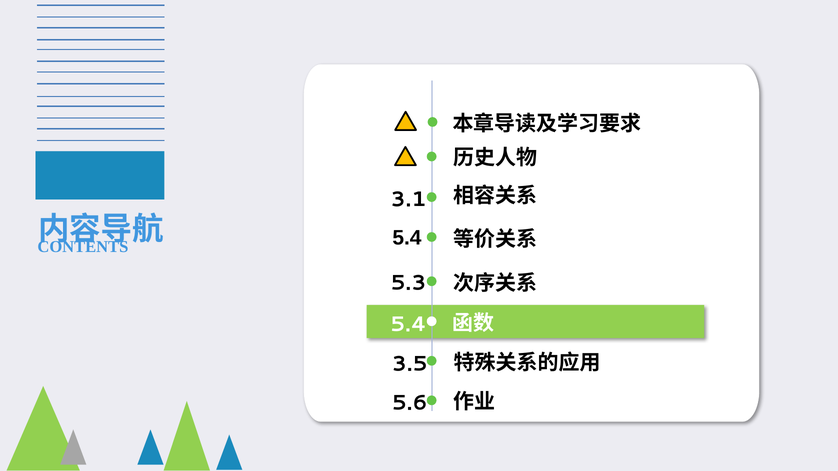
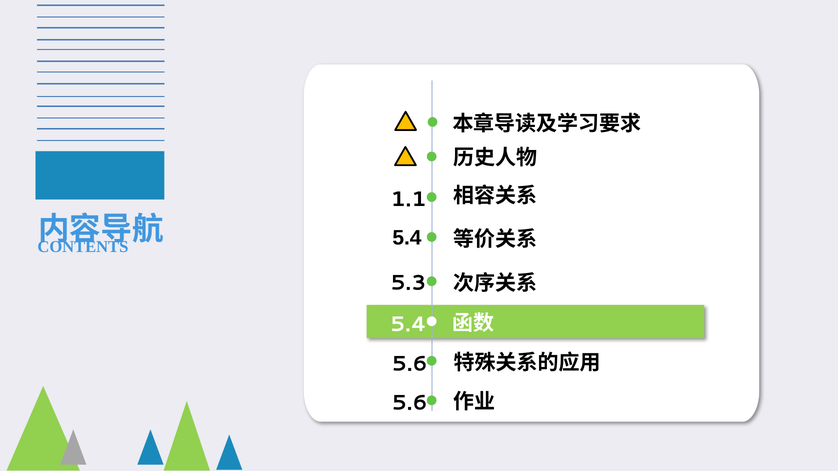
3.1: 3.1 -> 1.1
3.5 at (410, 364): 3.5 -> 5.6
